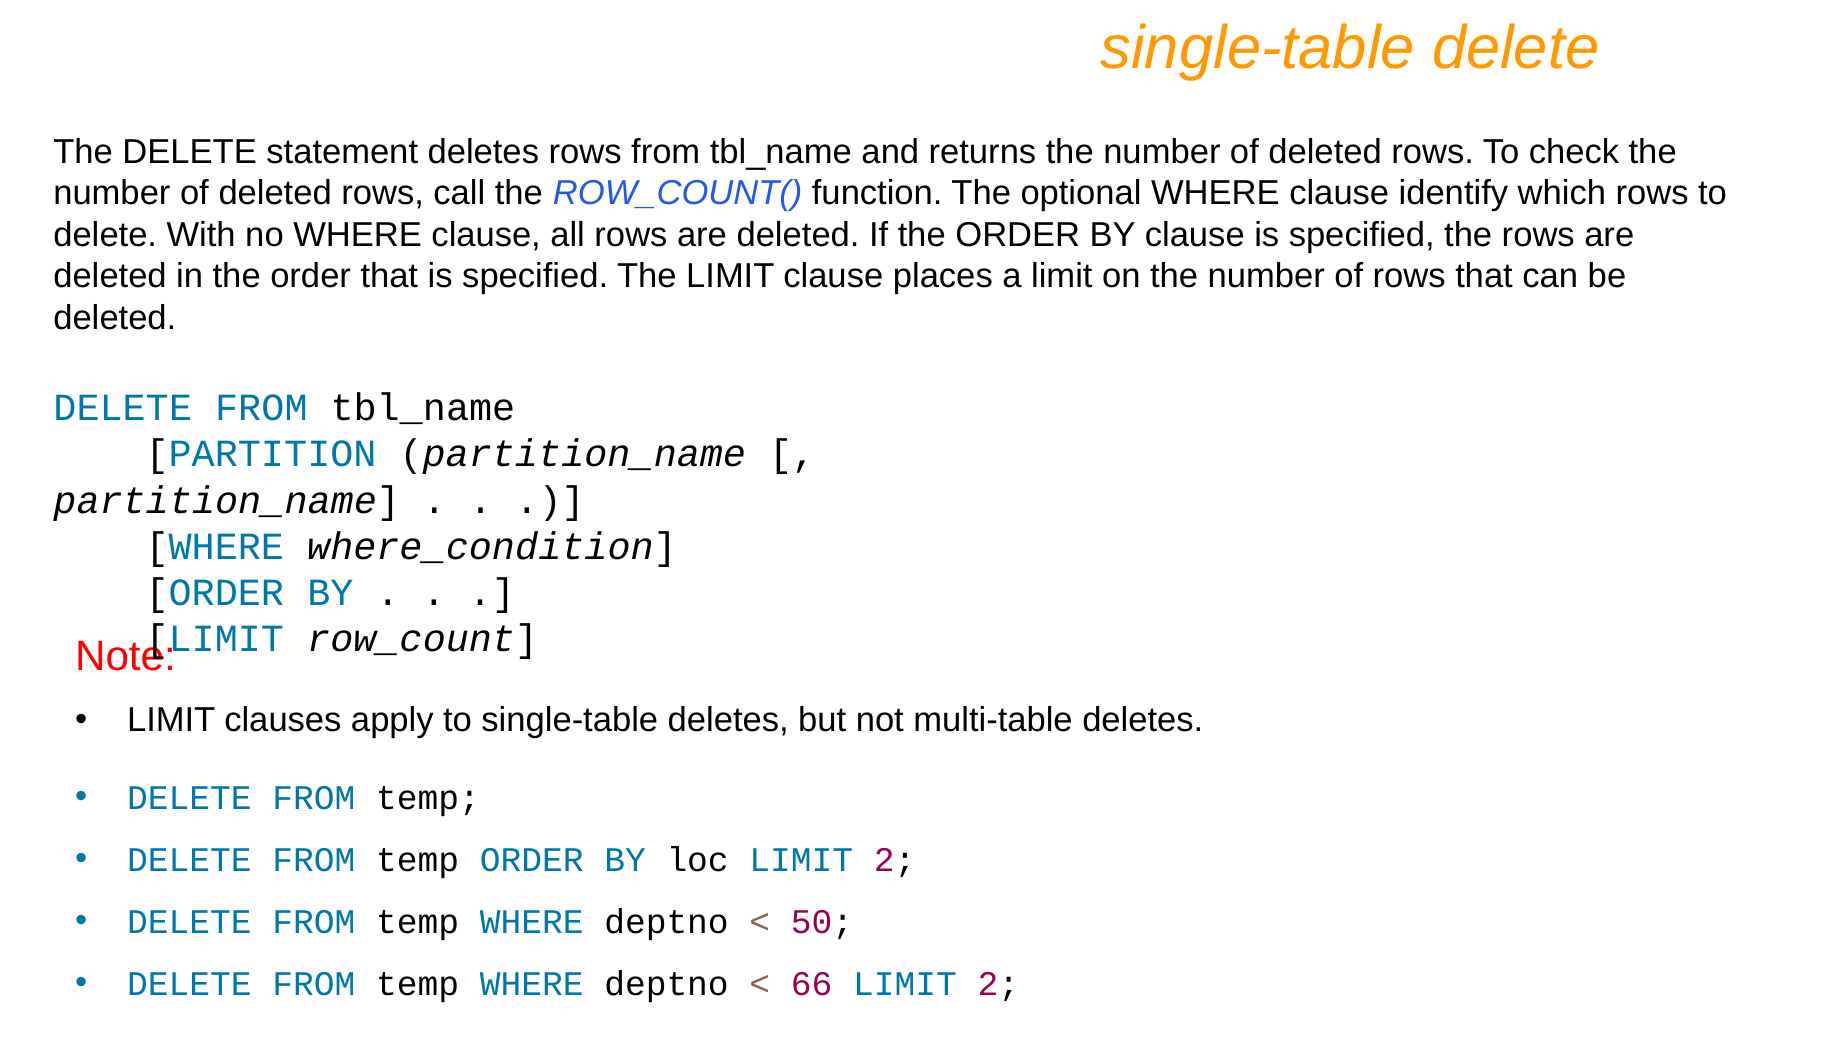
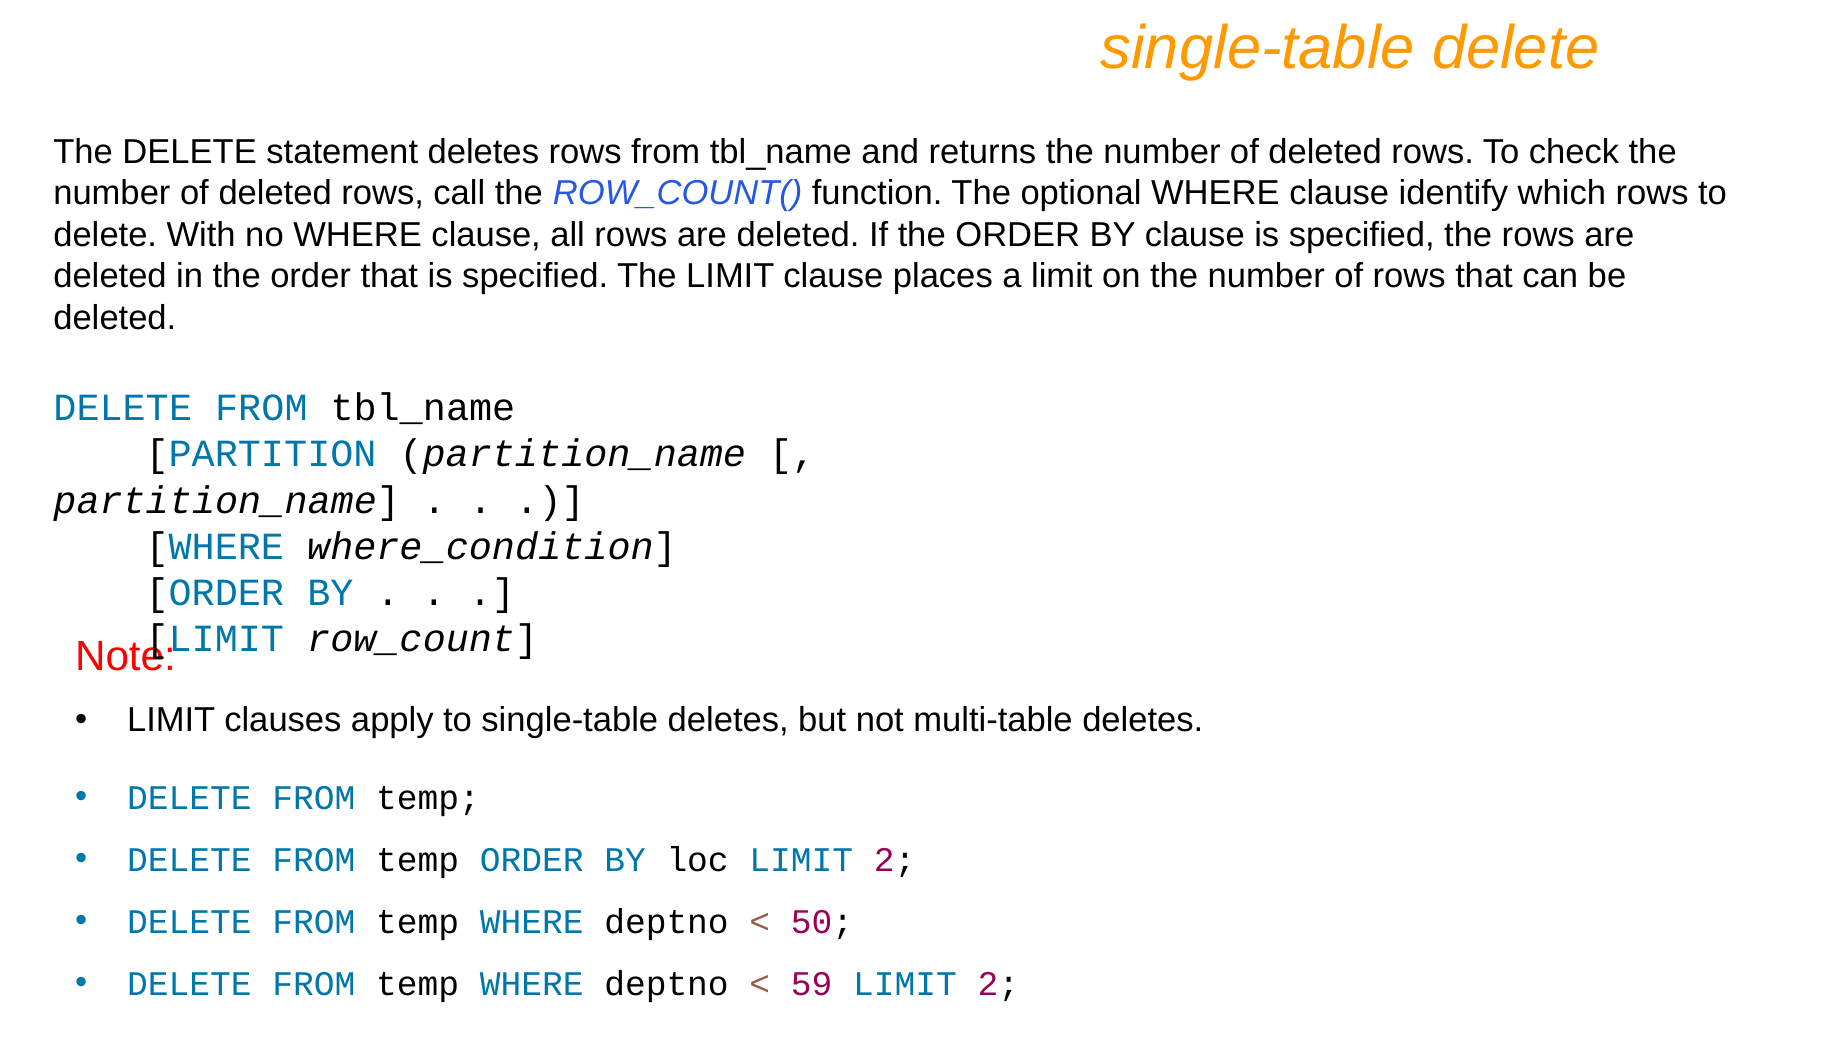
66: 66 -> 59
